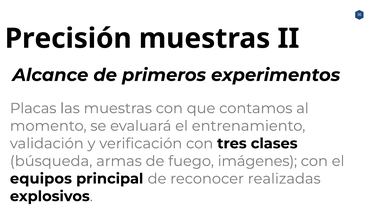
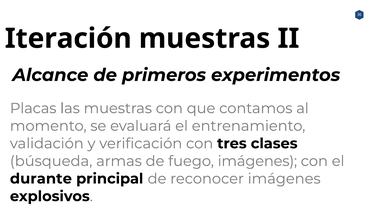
Precisión: Precisión -> Iteración
equipos: equipos -> durante
reconocer realizadas: realizadas -> imágenes
